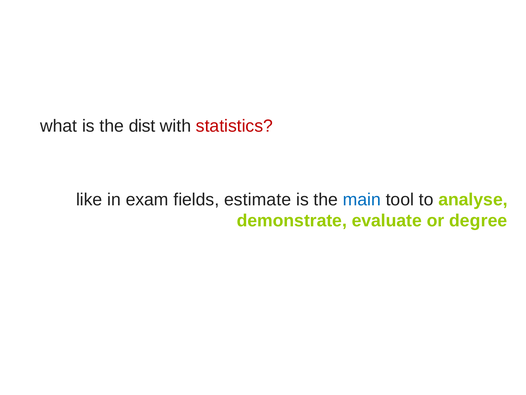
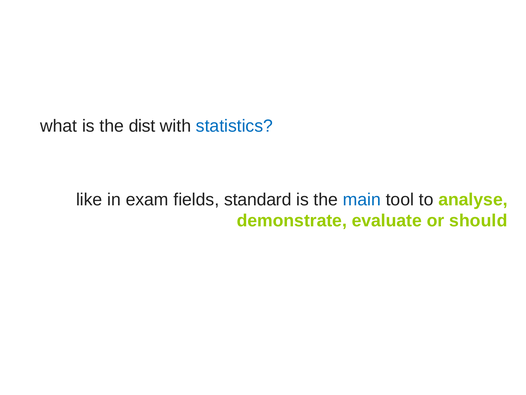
statistics colour: red -> blue
estimate: estimate -> standard
degree: degree -> should
